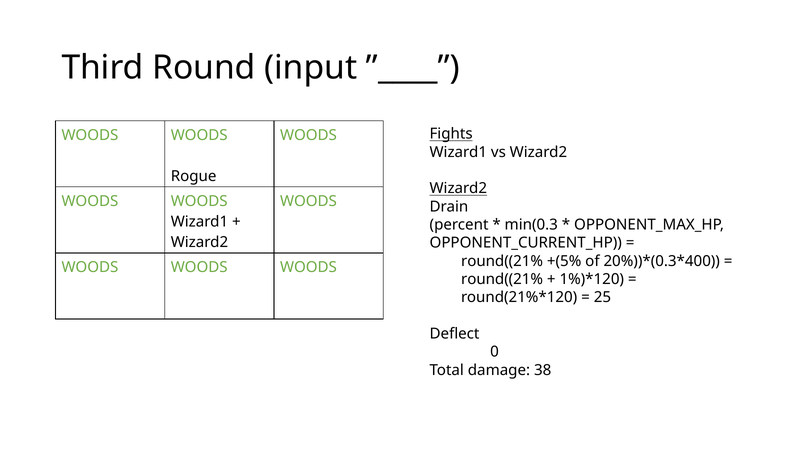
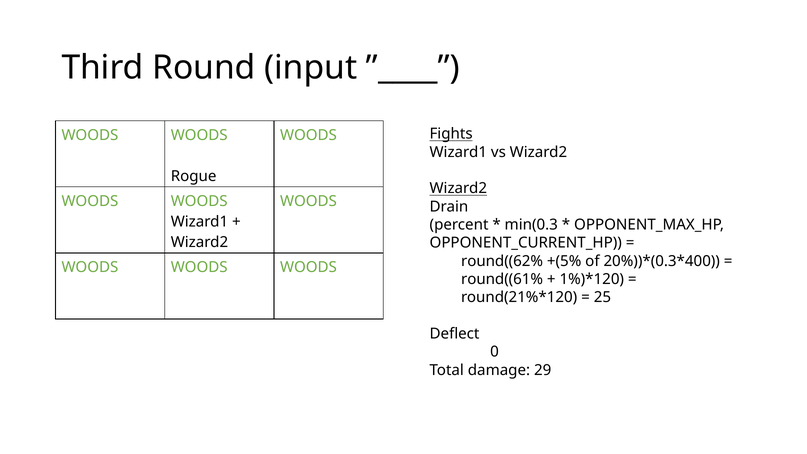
round((21% at (502, 261): round((21% -> round((62%
round((21% at (502, 279): round((21% -> round((61%
38: 38 -> 29
